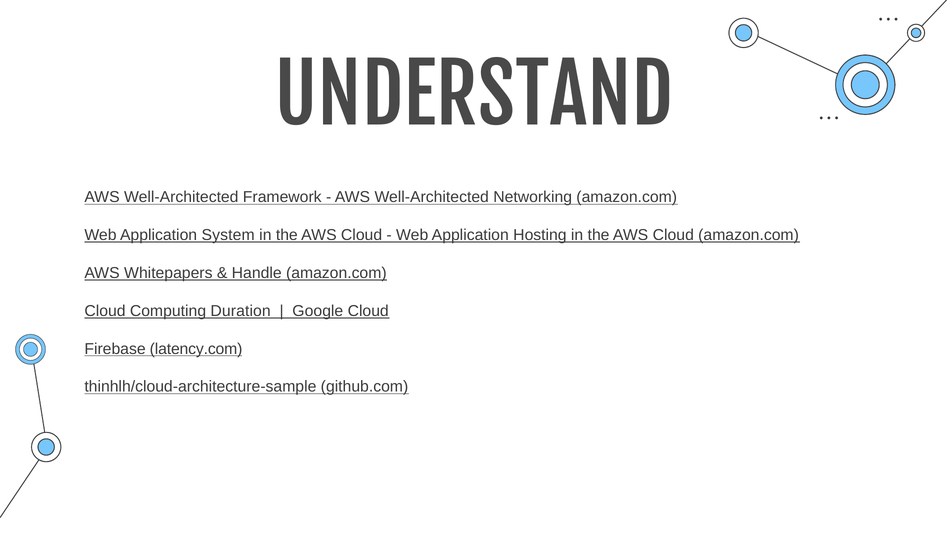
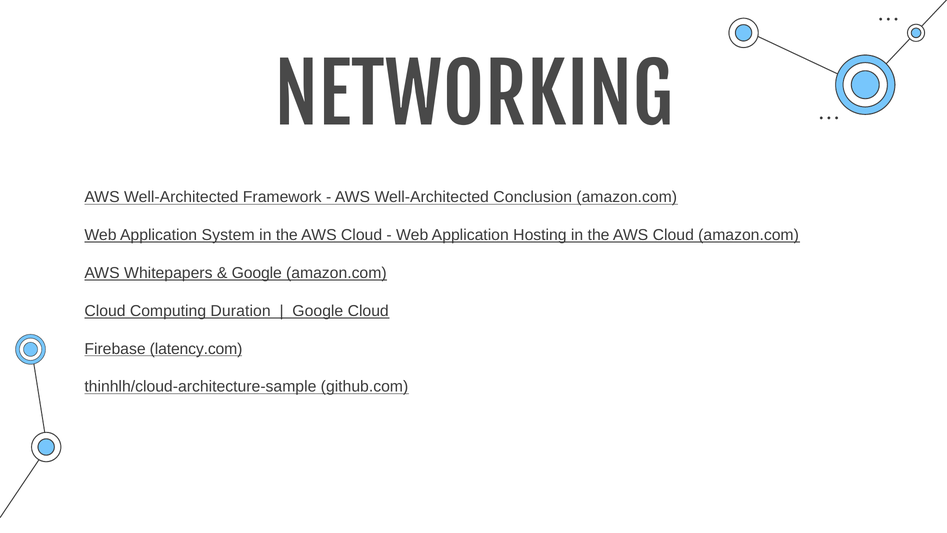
UNDERSTAND: UNDERSTAND -> NETWORKING
Networking: Networking -> Conclusion
Handle at (257, 273): Handle -> Google
